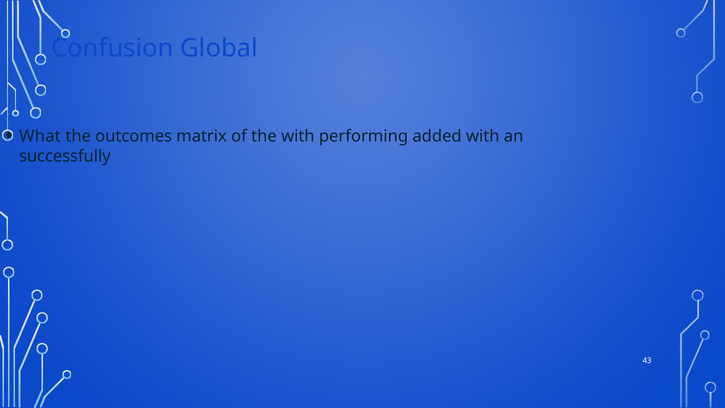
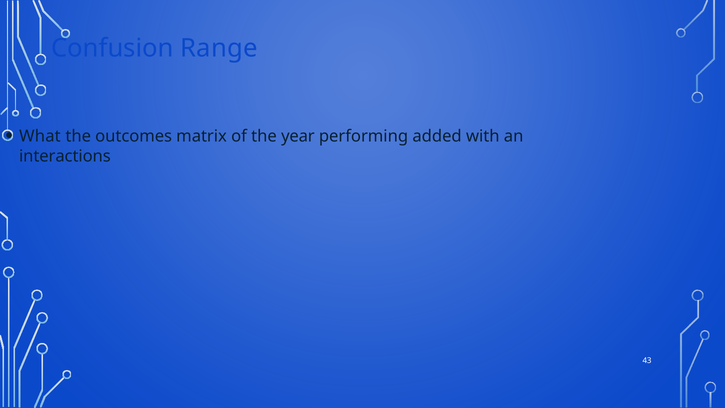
Global: Global -> Range
the with: with -> year
successfully: successfully -> interactions
